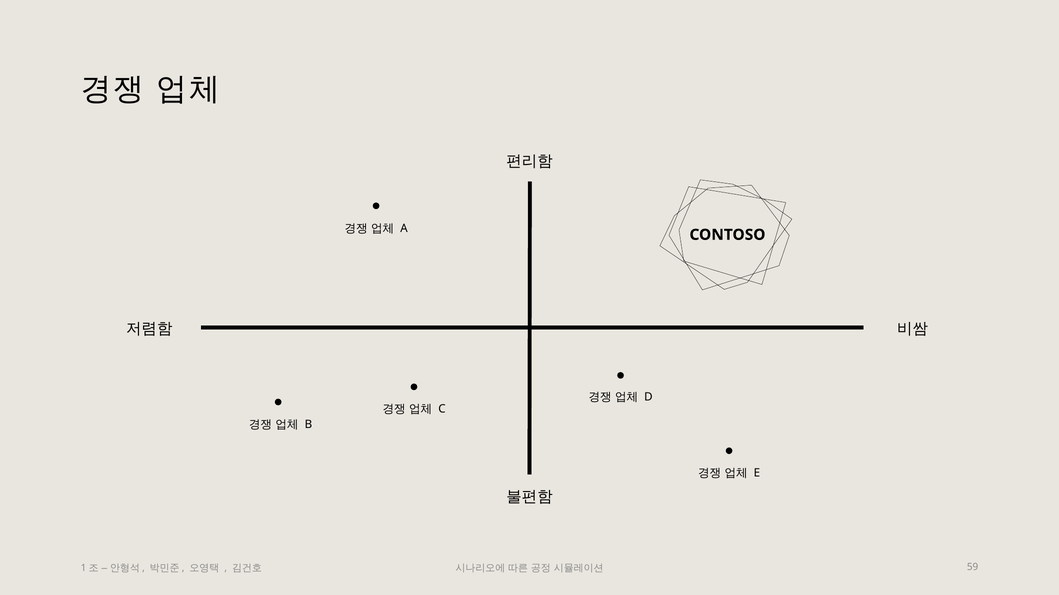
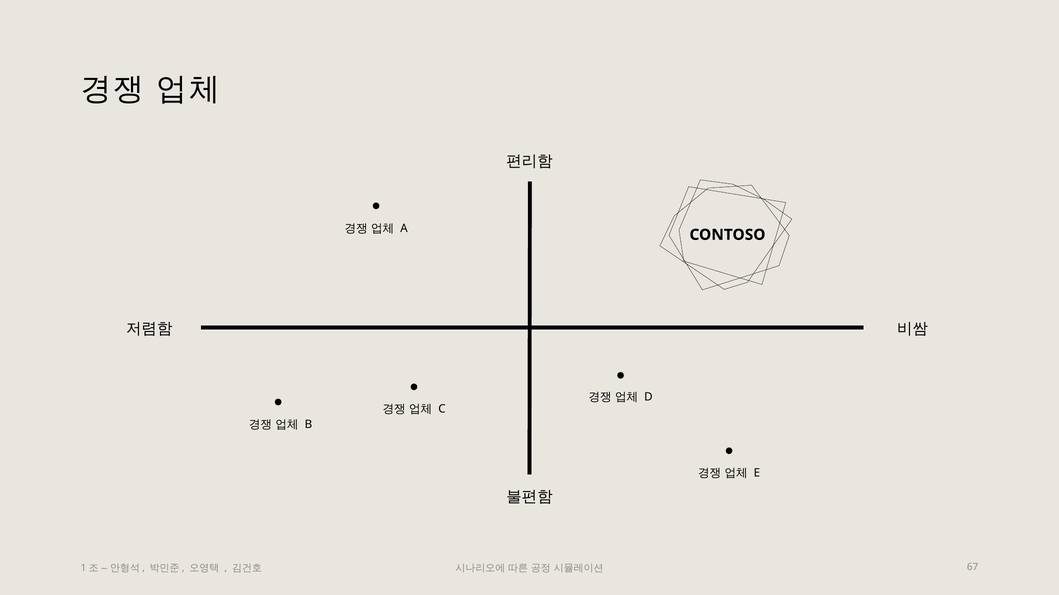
59: 59 -> 67
